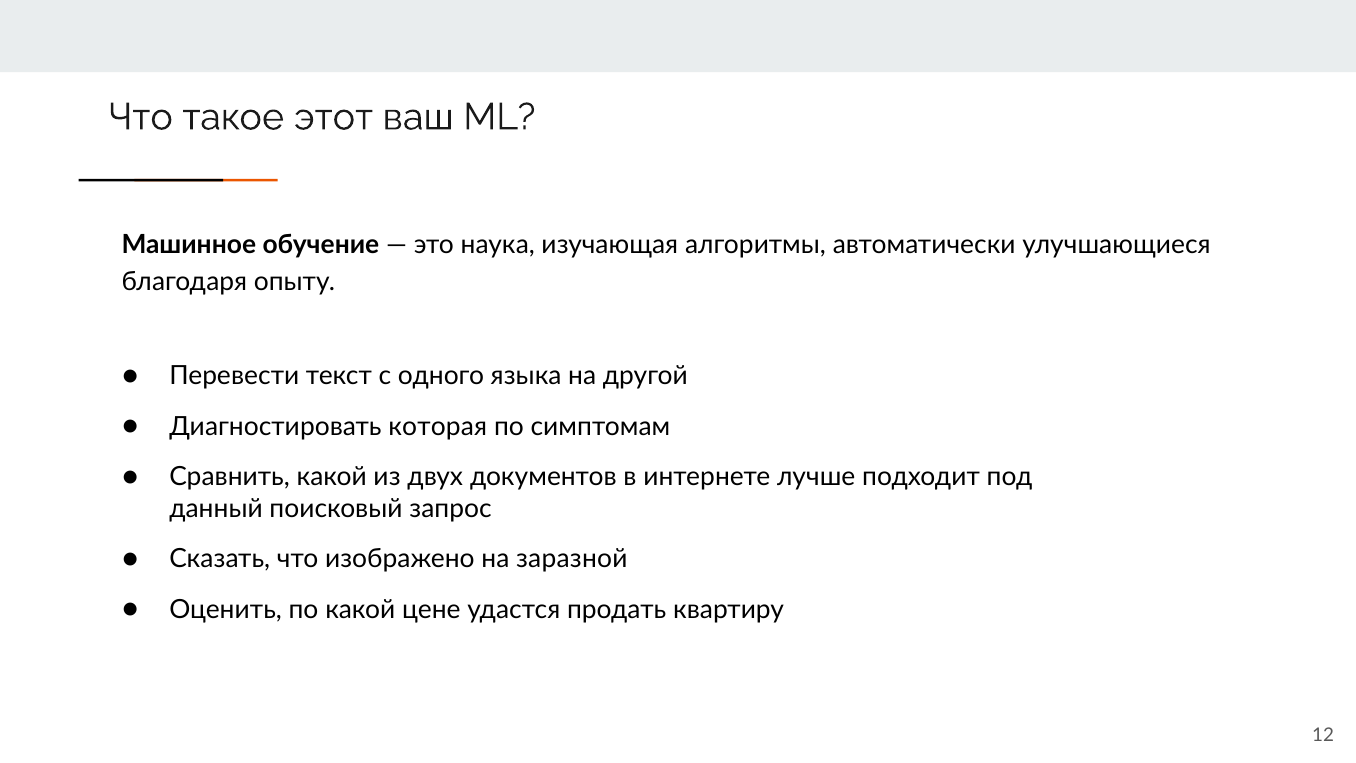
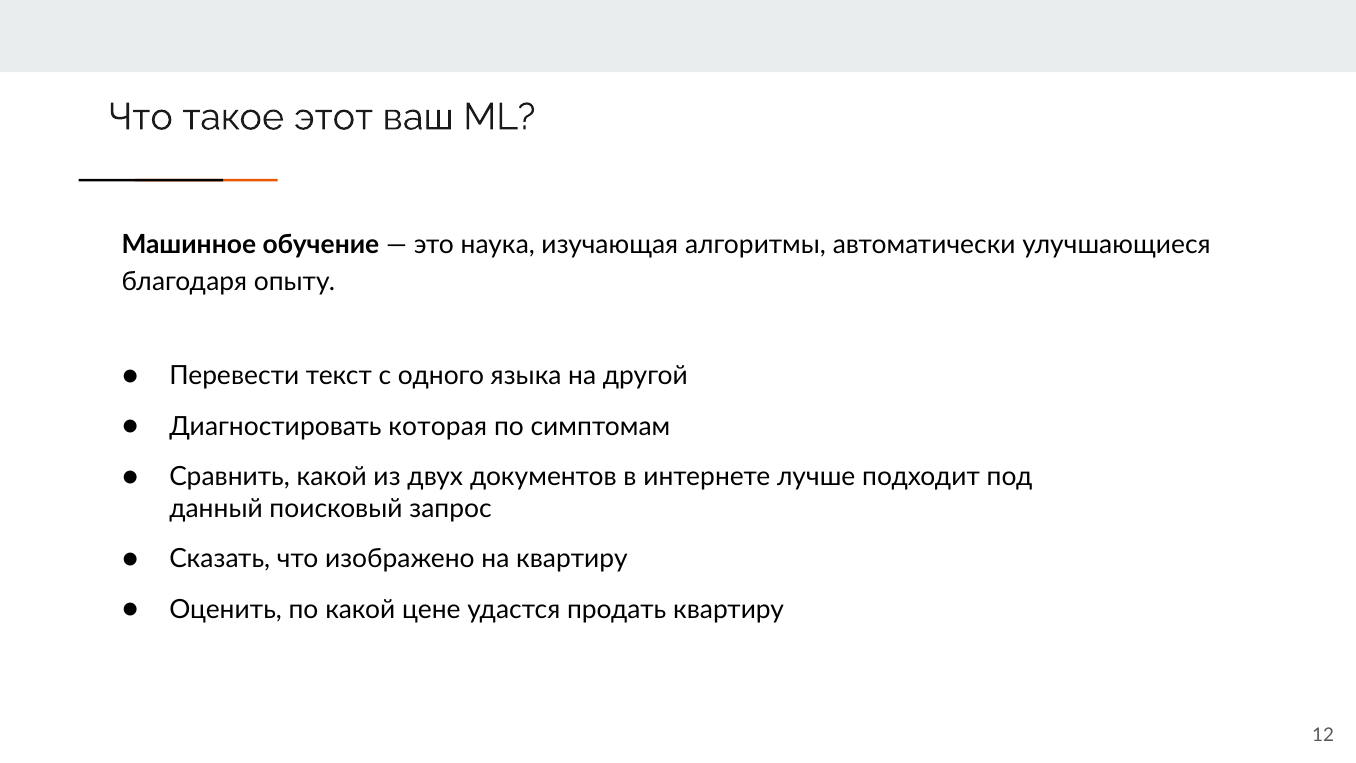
на заразной: заразной -> квартиру
